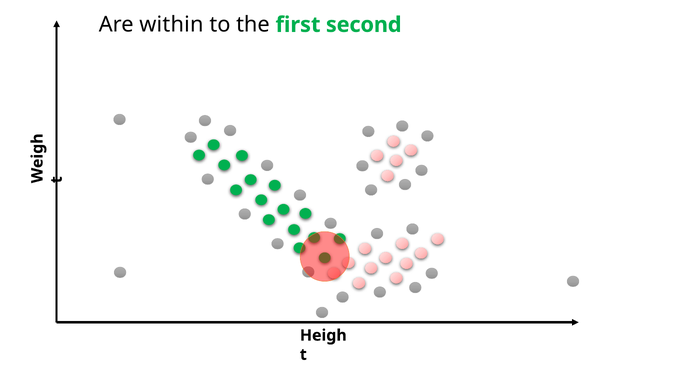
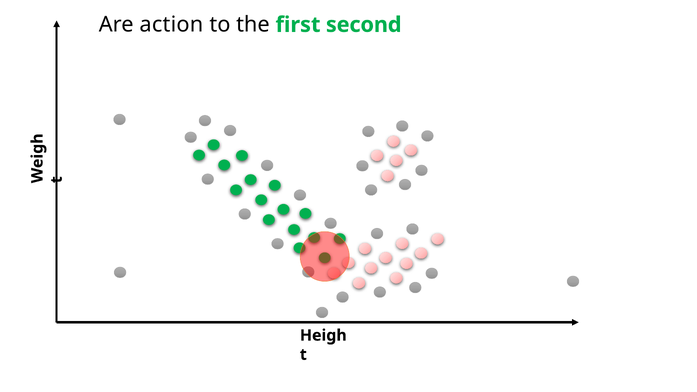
within: within -> action
